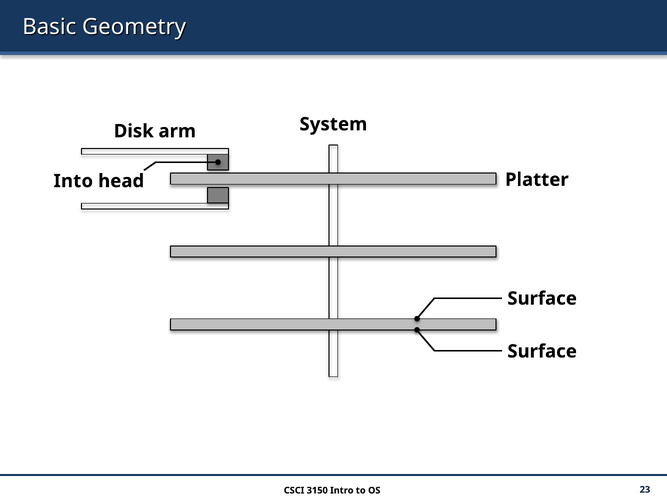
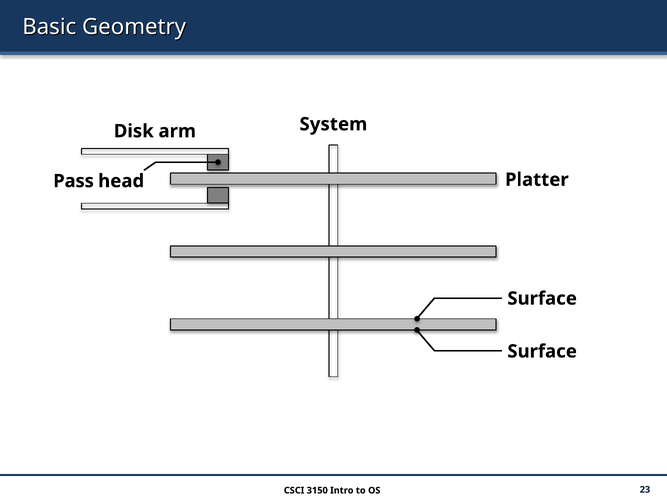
Into: Into -> Pass
